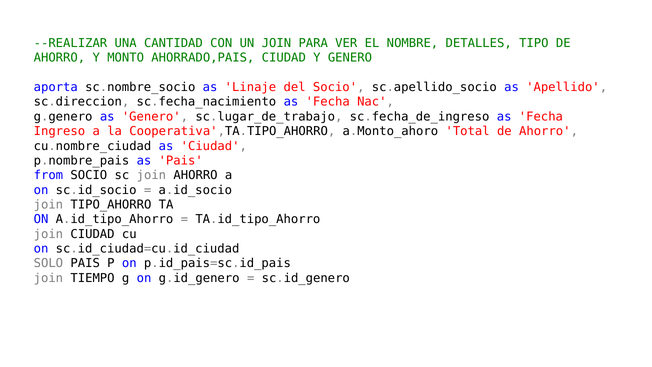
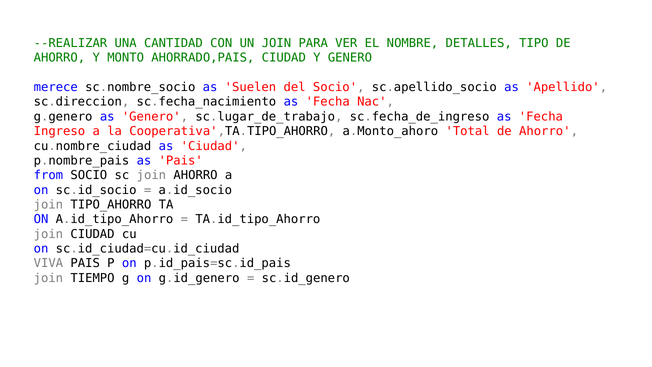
aporta: aporta -> merece
Linaje: Linaje -> Suelen
SOLO: SOLO -> VIVA
